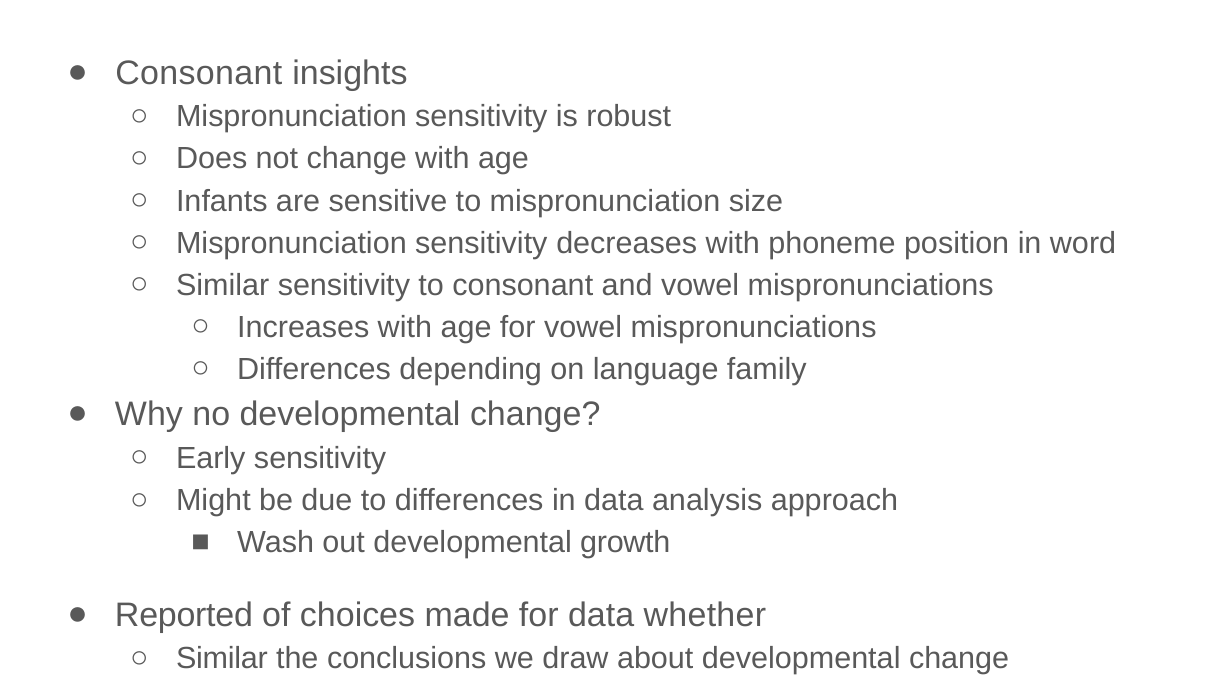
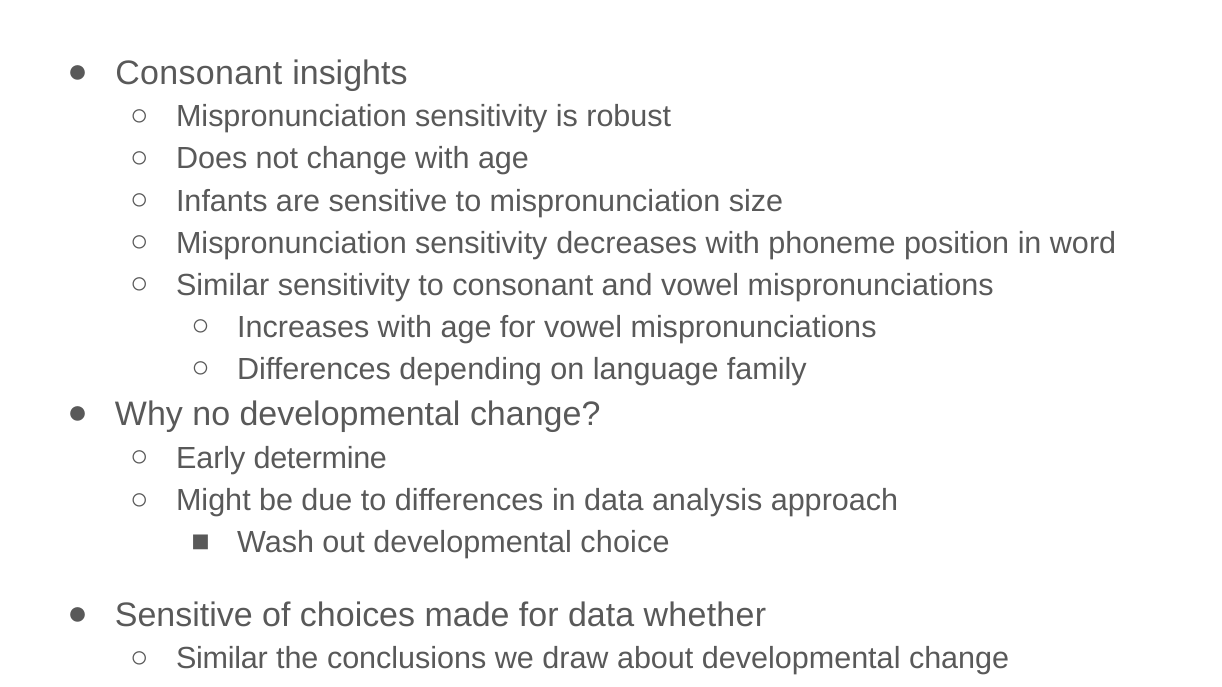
Early sensitivity: sensitivity -> determine
growth: growth -> choice
Reported at (184, 615): Reported -> Sensitive
